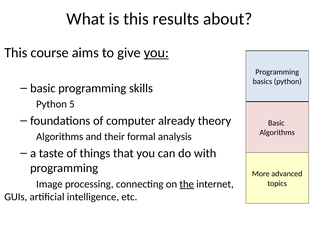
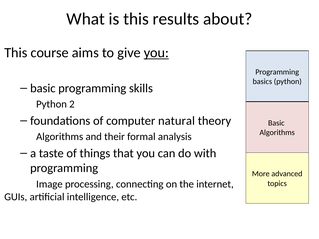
5: 5 -> 2
already: already -> natural
the underline: present -> none
